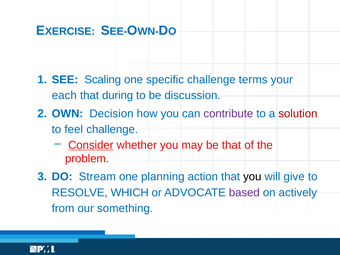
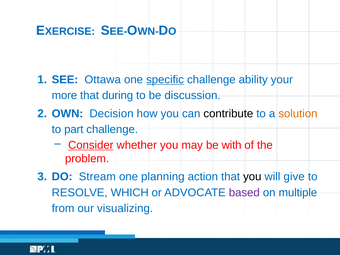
Scaling: Scaling -> Ottawa
specific underline: none -> present
terms: terms -> ability
each: each -> more
contribute colour: purple -> black
solution colour: red -> orange
feel: feel -> part
be that: that -> with
actively: actively -> multiple
something: something -> visualizing
